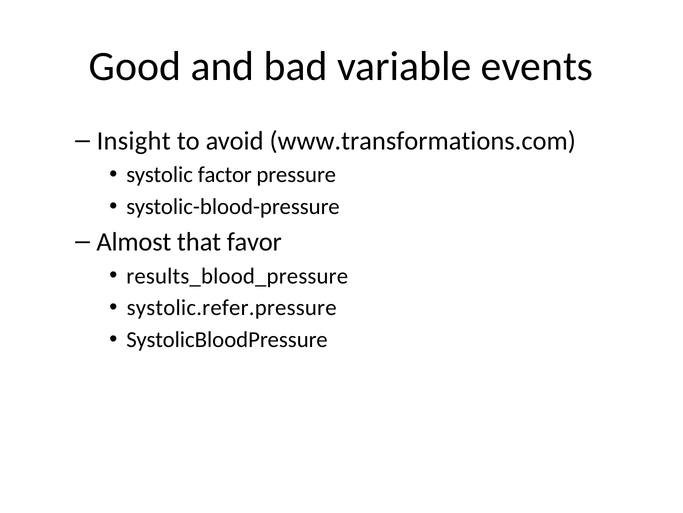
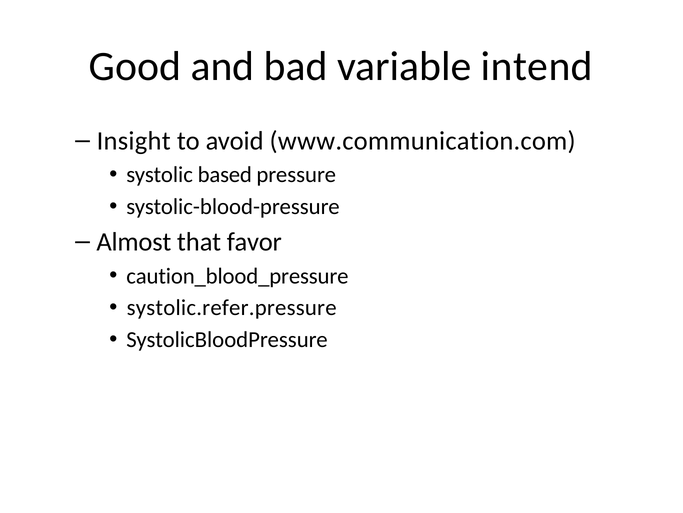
events: events -> intend
www.transformations.com: www.transformations.com -> www.communication.com
factor: factor -> based
results_blood_pressure: results_blood_pressure -> caution_blood_pressure
